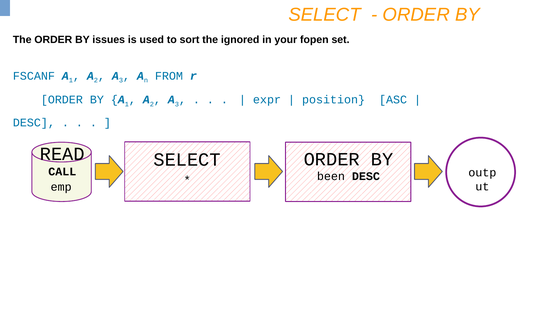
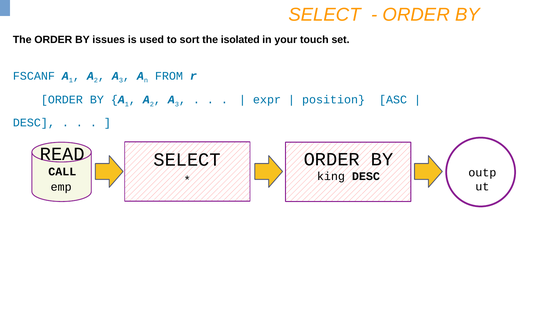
ignored: ignored -> isolated
fopen: fopen -> touch
been: been -> king
